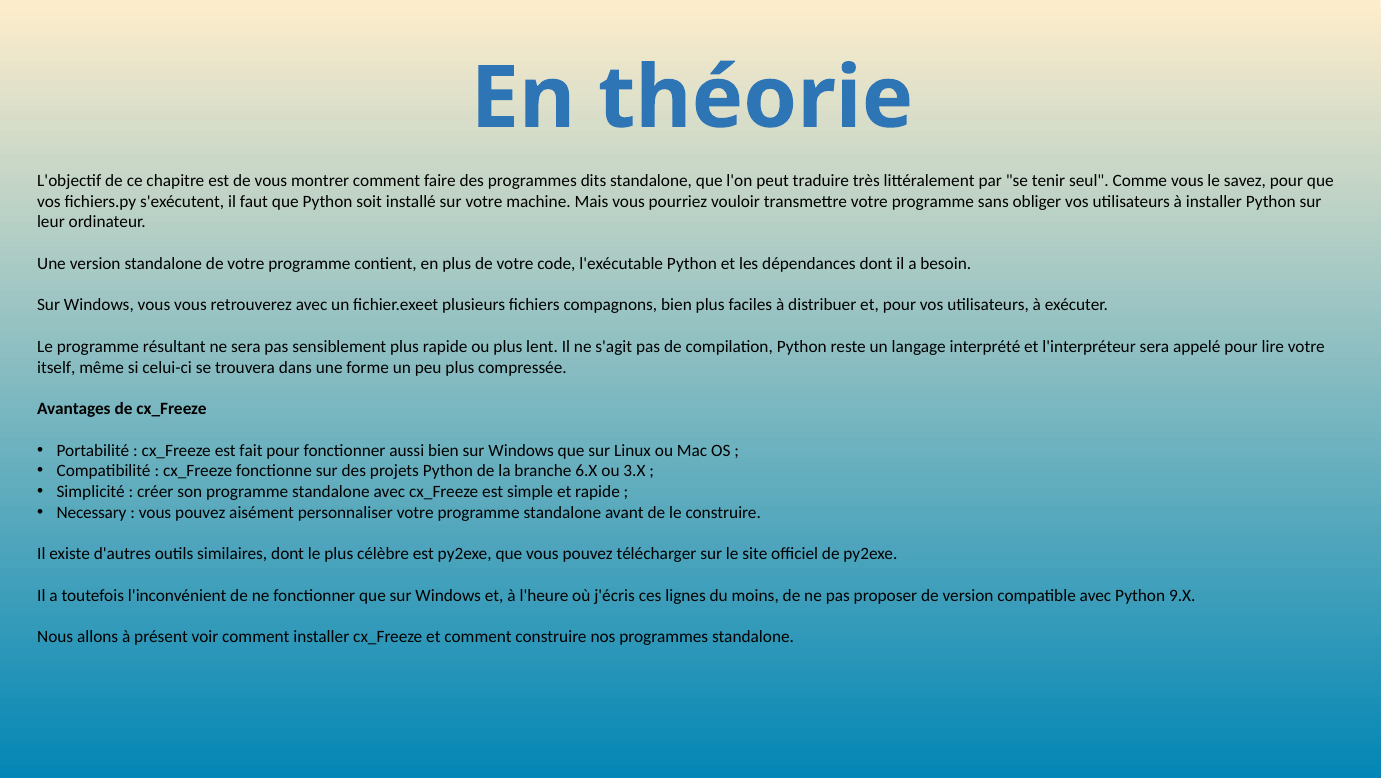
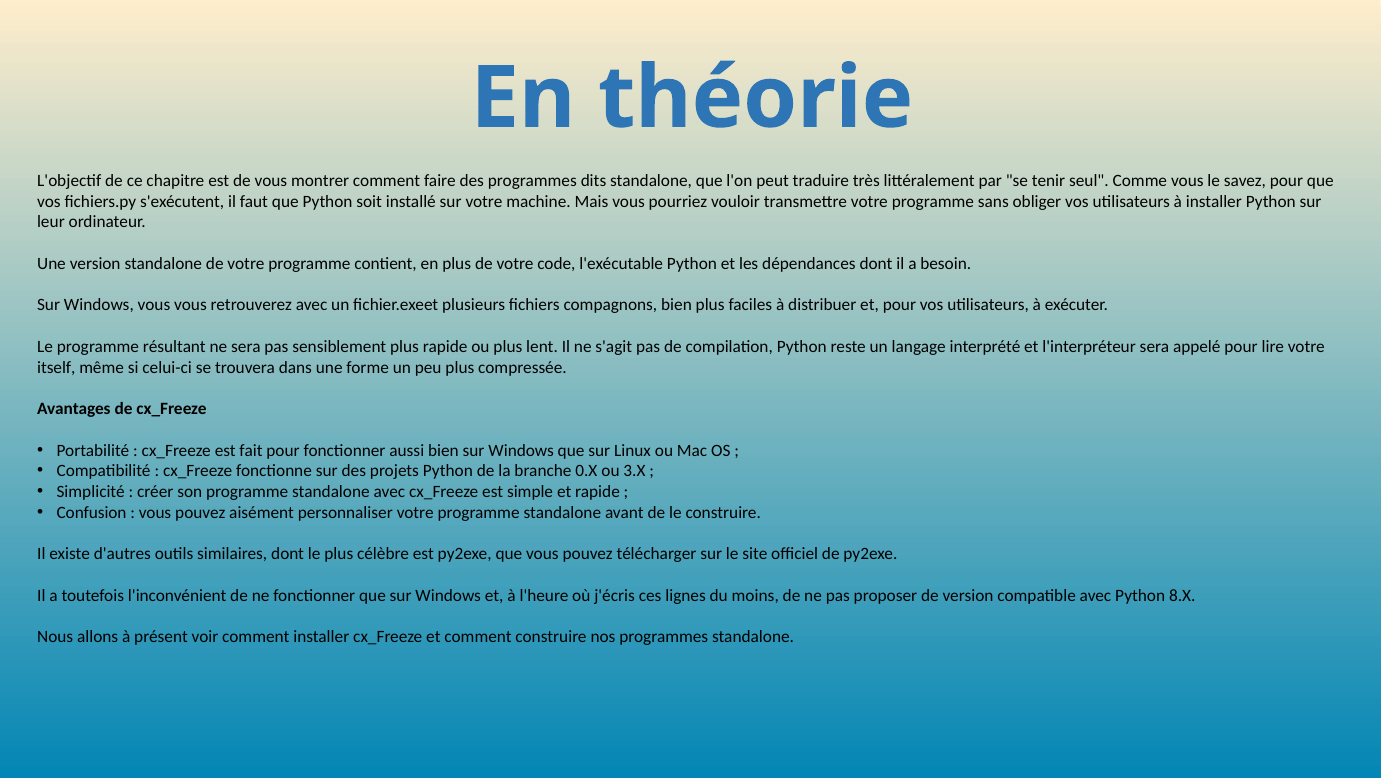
6.X: 6.X -> 0.X
Necessary: Necessary -> Confusion
9.X: 9.X -> 8.X
